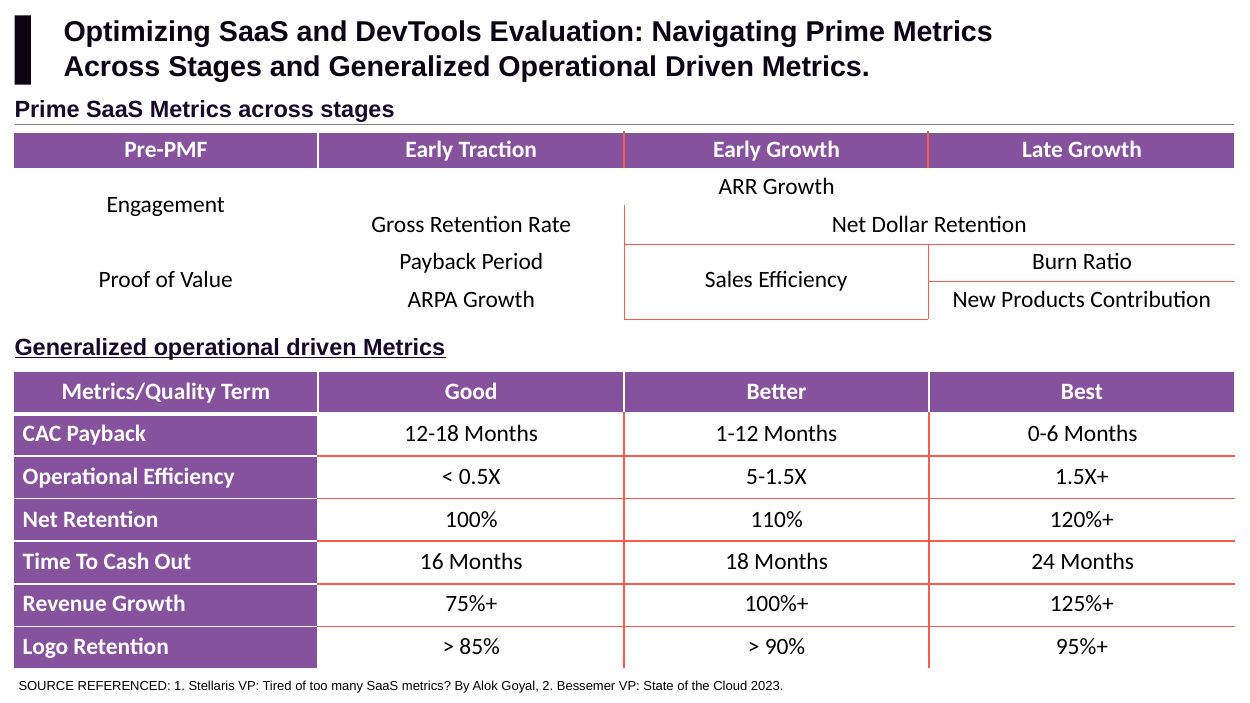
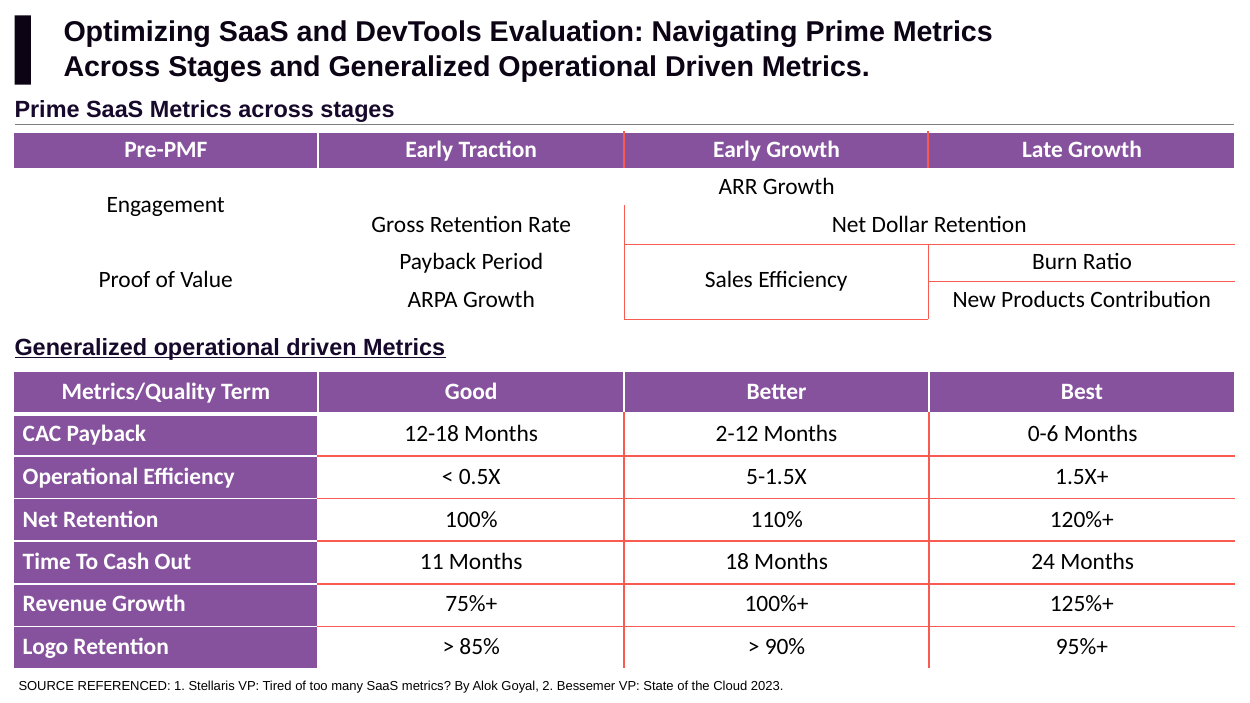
1-12: 1-12 -> 2-12
16: 16 -> 11
